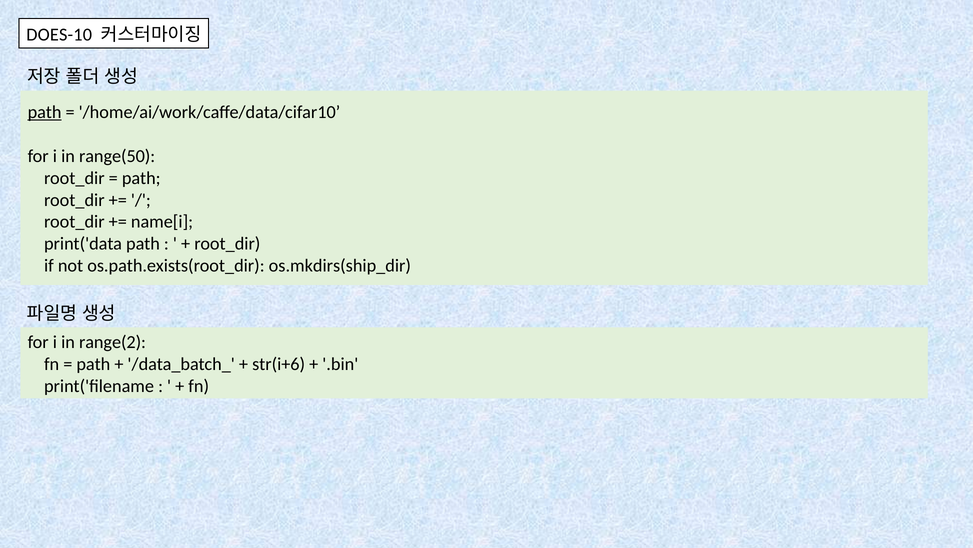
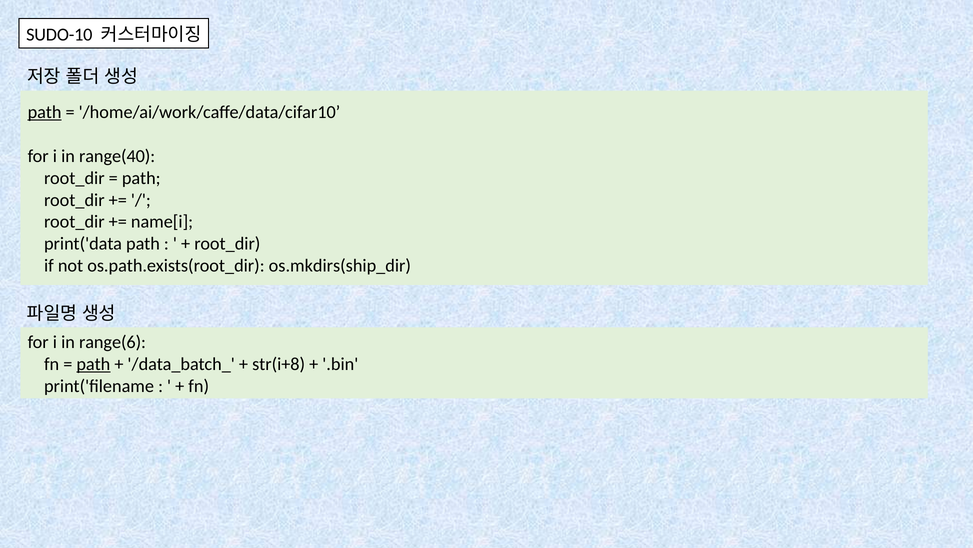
DOES-10: DOES-10 -> SUDO-10
range(50: range(50 -> range(40
range(2: range(2 -> range(6
path at (93, 364) underline: none -> present
str(i+6: str(i+6 -> str(i+8
